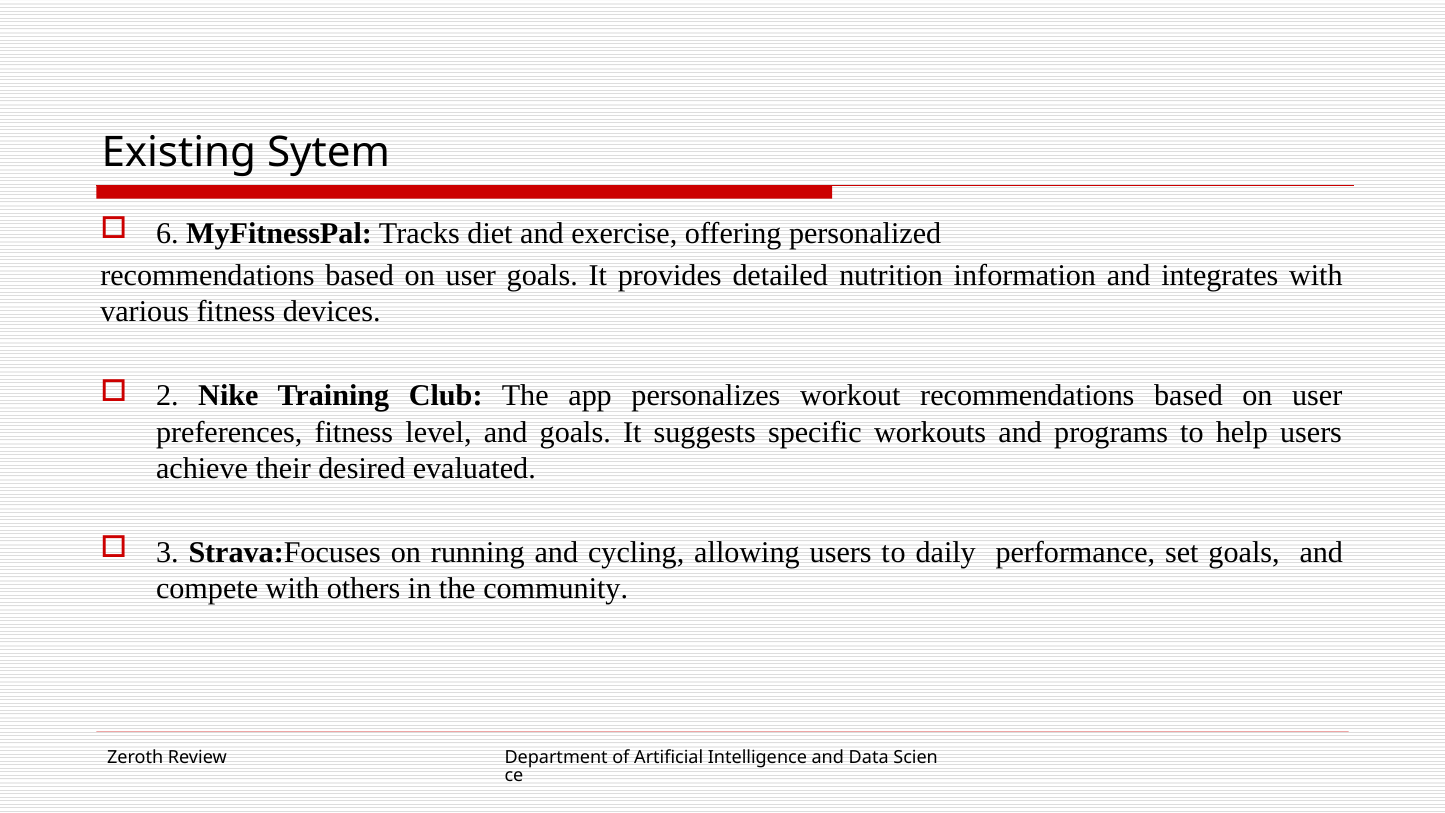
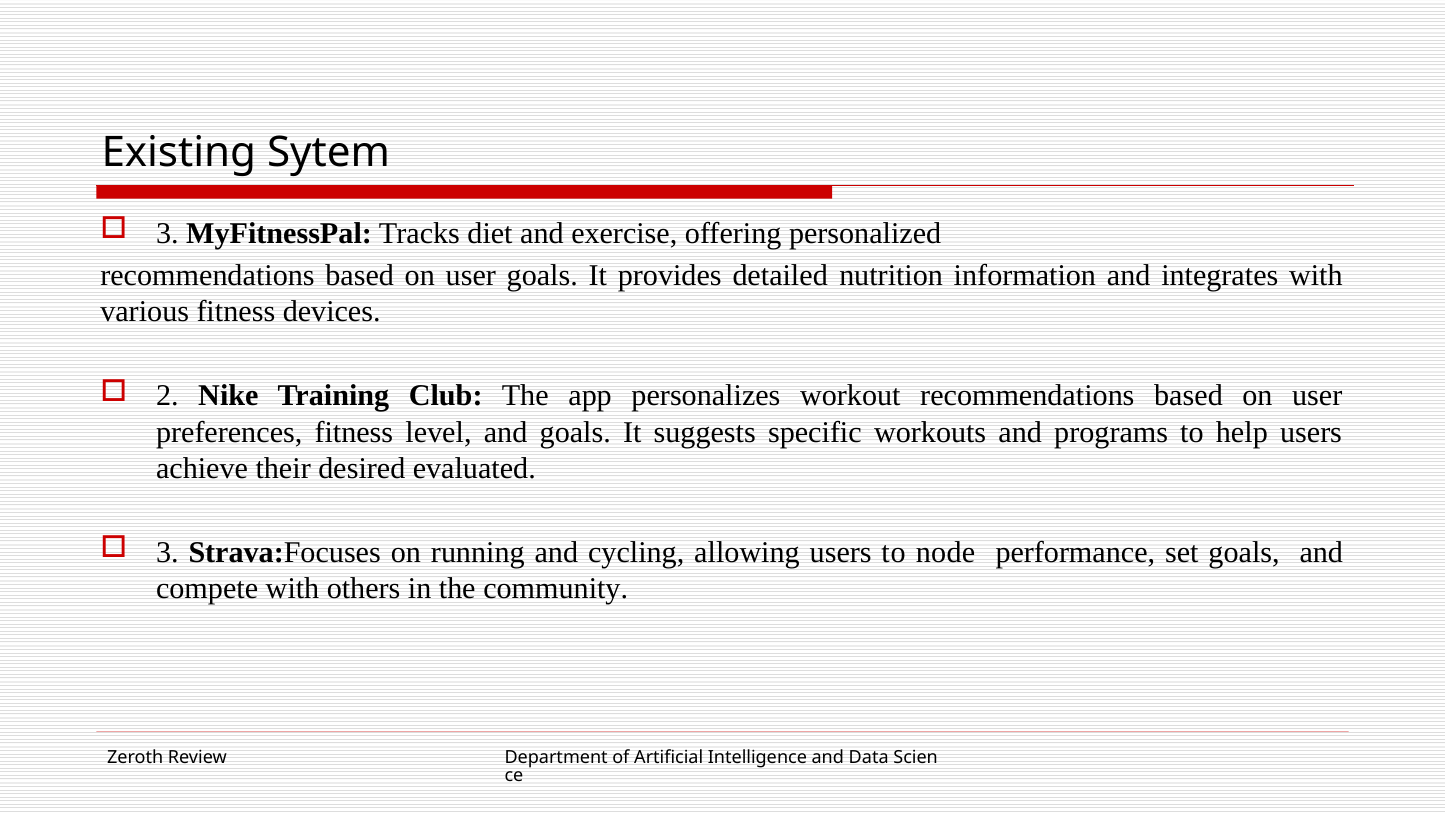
6 at (167, 233): 6 -> 3
daily: daily -> node
